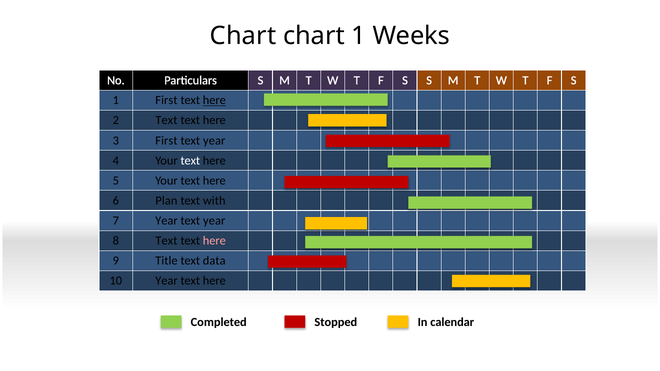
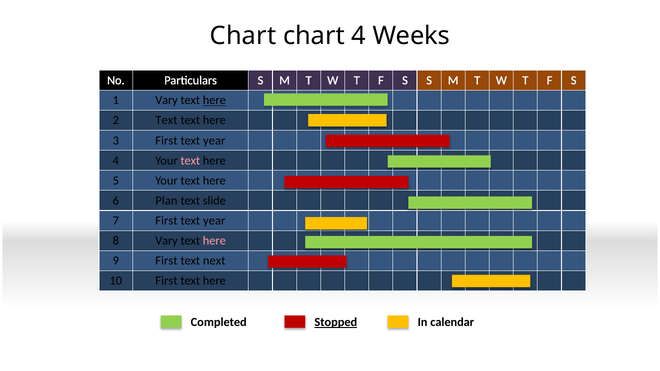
chart 1: 1 -> 4
1 First: First -> Vary
text at (190, 161) colour: white -> pink
with: with -> slide
7 Year: Year -> First
8 Text: Text -> Vary
9 Title: Title -> First
data: data -> next
10 Year: Year -> First
Stopped underline: none -> present
